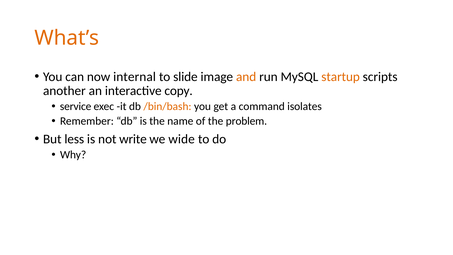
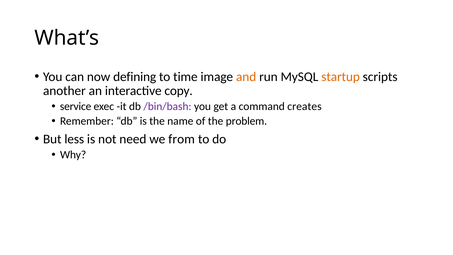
What’s colour: orange -> black
internal: internal -> defining
slide: slide -> time
/bin/bash colour: orange -> purple
isolates: isolates -> creates
write: write -> need
wide: wide -> from
